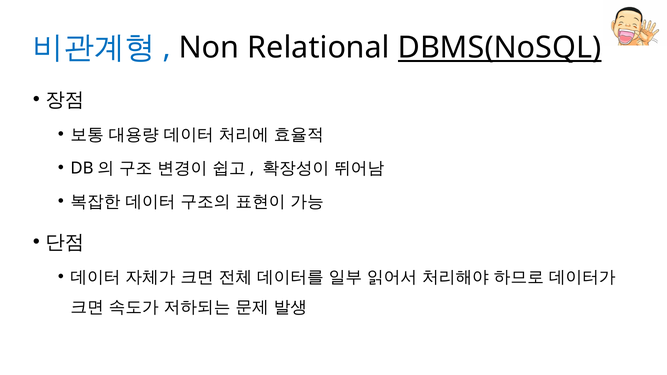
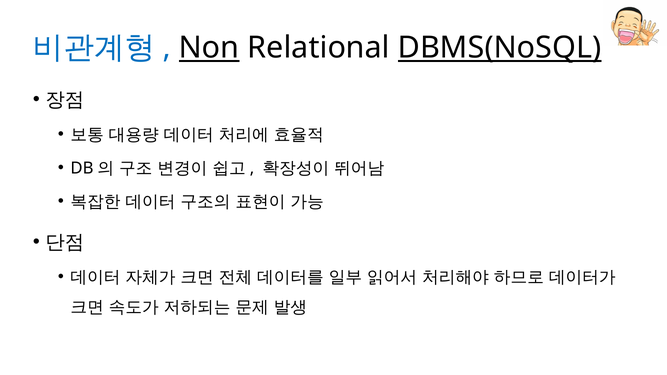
Non underline: none -> present
